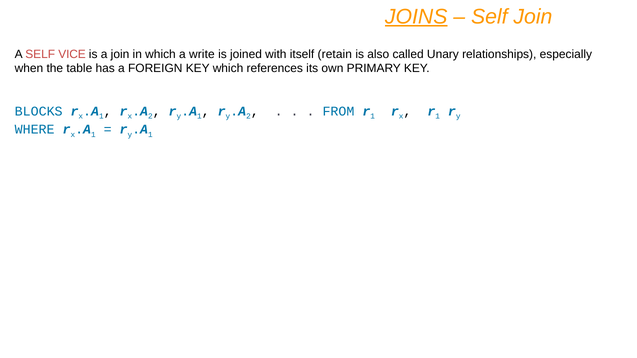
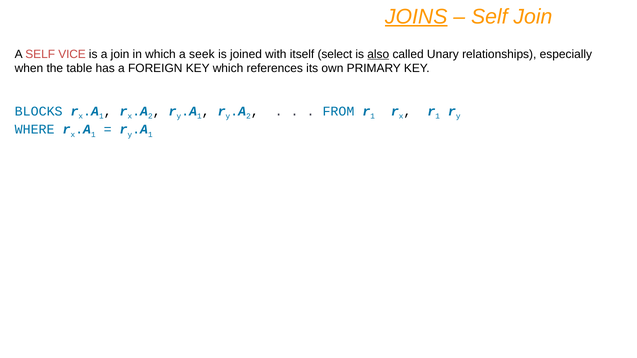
write: write -> seek
retain: retain -> select
also underline: none -> present
